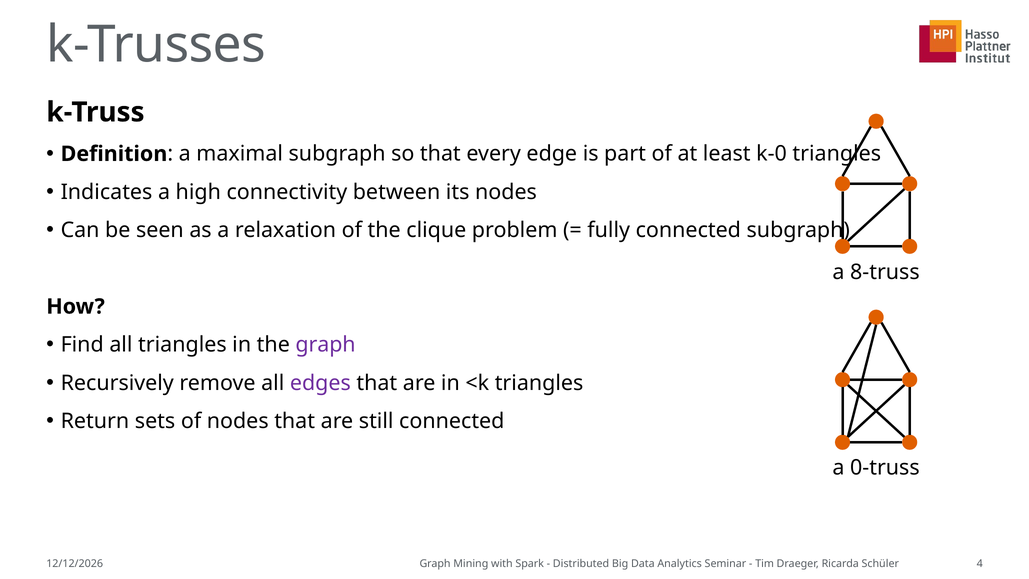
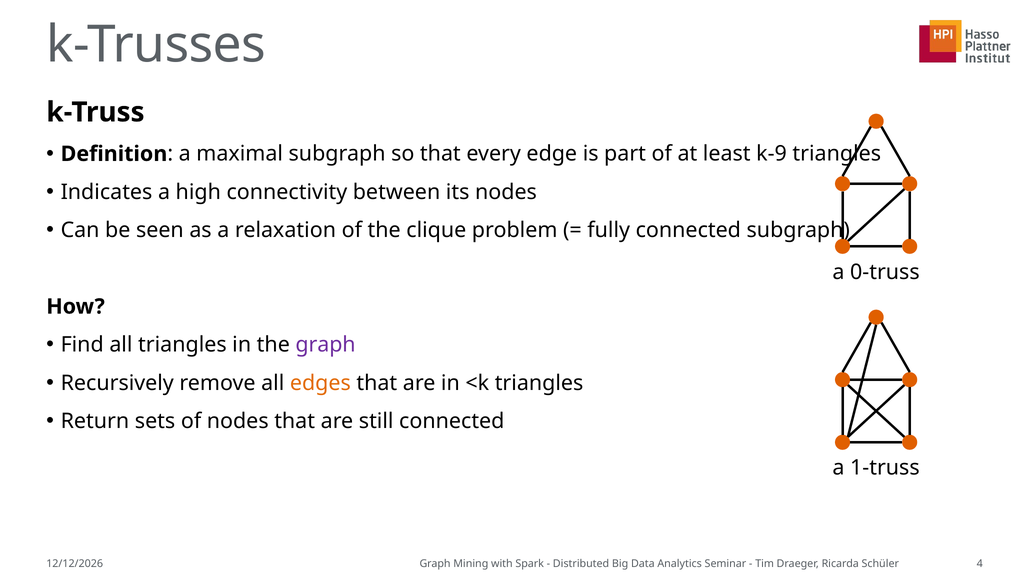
k-0: k-0 -> k-9
8-truss: 8-truss -> 0-truss
edges colour: purple -> orange
0-truss: 0-truss -> 1-truss
